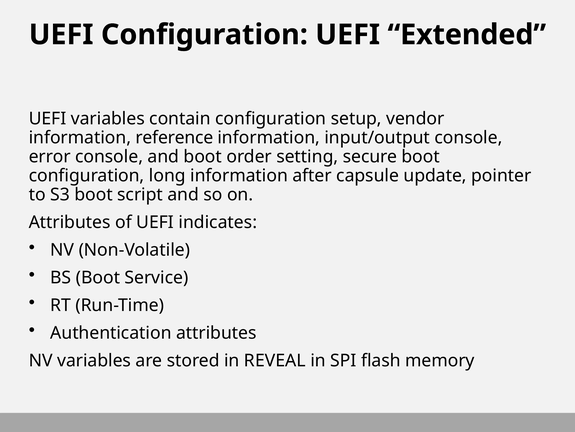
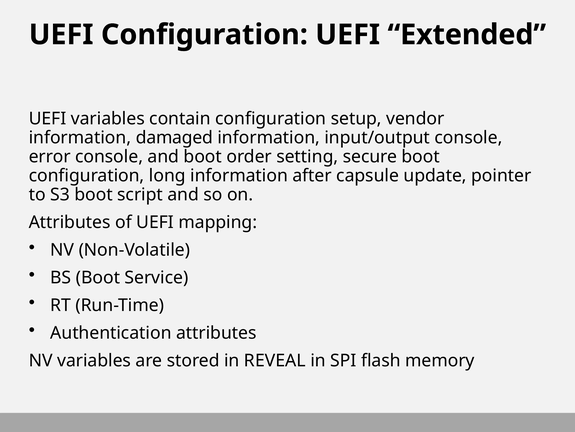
reference: reference -> damaged
indicates: indicates -> mapping
